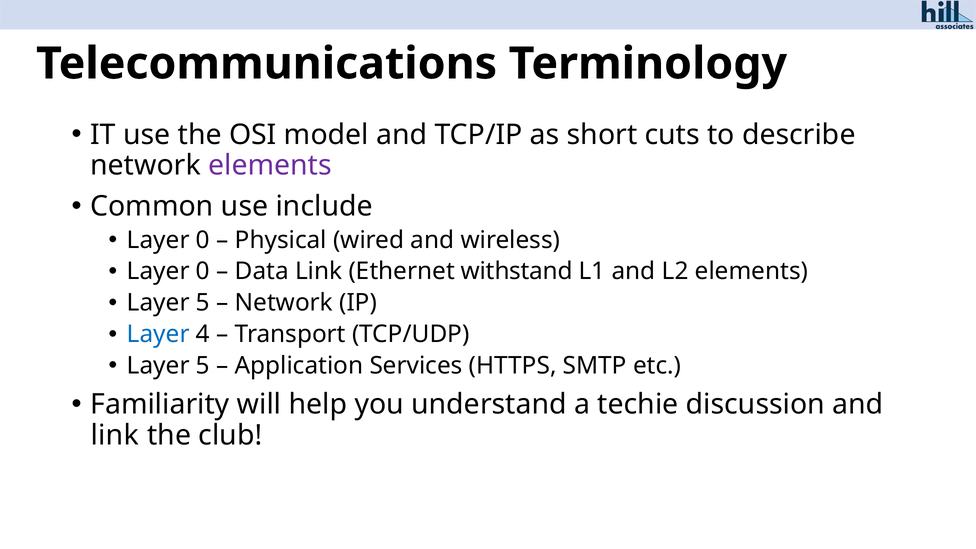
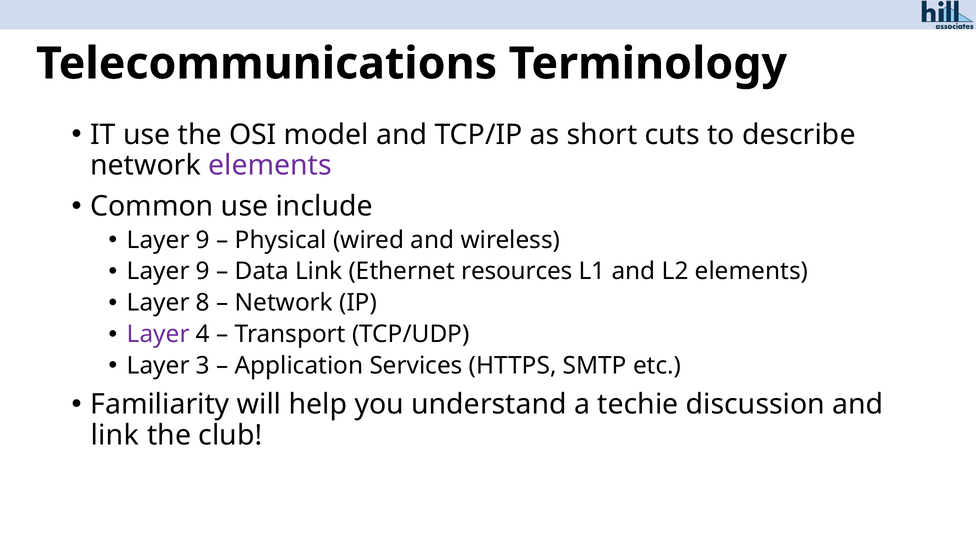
0 at (203, 240): 0 -> 9
0 at (203, 271): 0 -> 9
withstand: withstand -> resources
5 at (203, 303): 5 -> 8
Layer at (158, 334) colour: blue -> purple
5 at (203, 366): 5 -> 3
